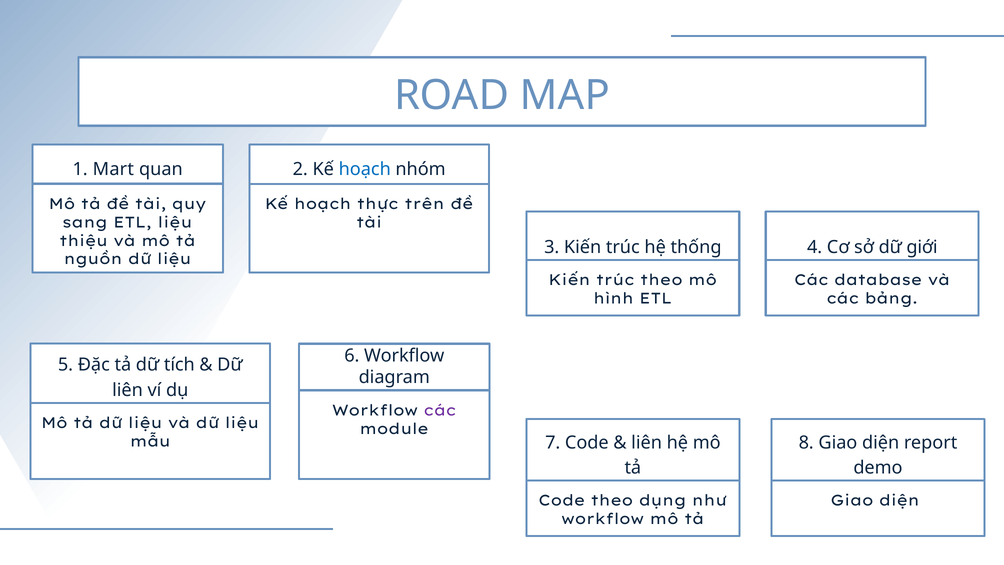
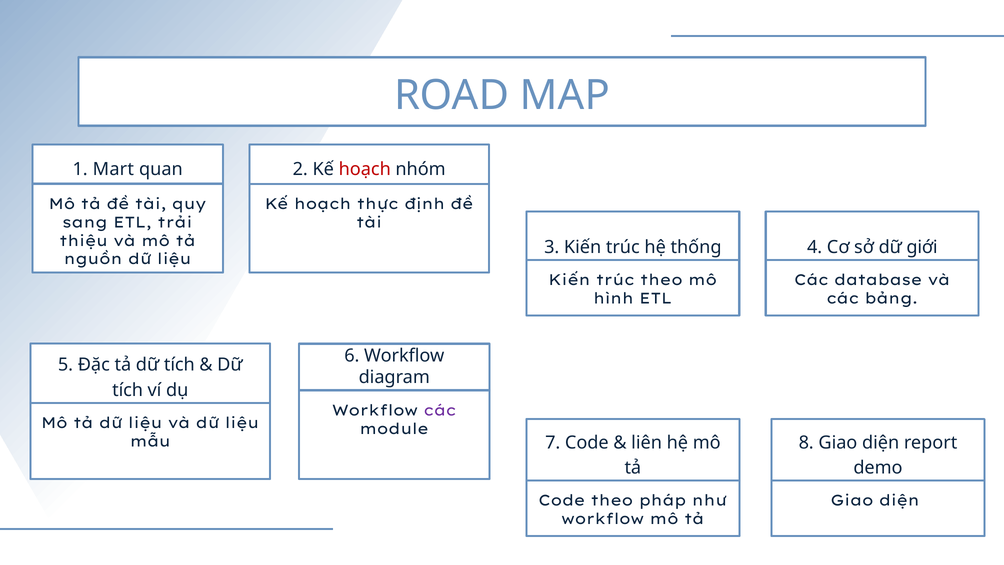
hoạch at (365, 169) colour: blue -> red
trên: trên -> định
ETL liệu: liệu -> trải
liên at (128, 390): liên -> tích
dụng: dụng -> pháp
